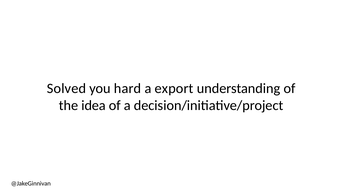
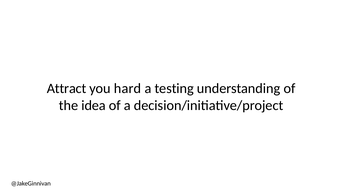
Solved: Solved -> Attract
export: export -> testing
